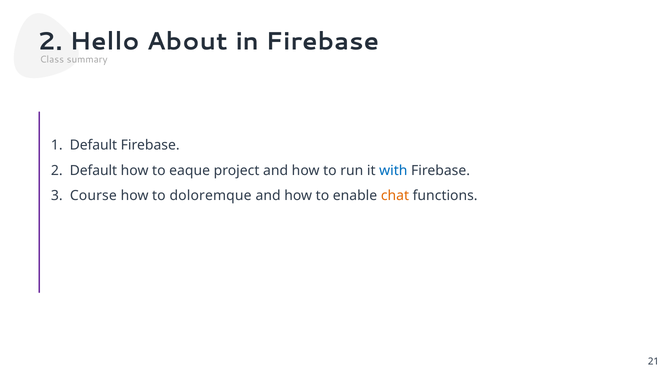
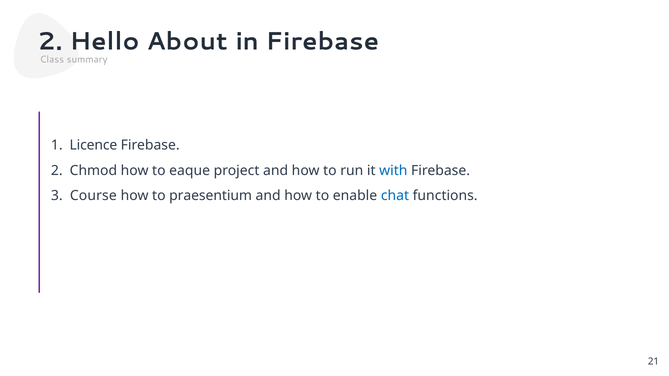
Default at (93, 145): Default -> Licence
2 Default: Default -> Chmod
doloremque: doloremque -> praesentium
chat colour: orange -> blue
